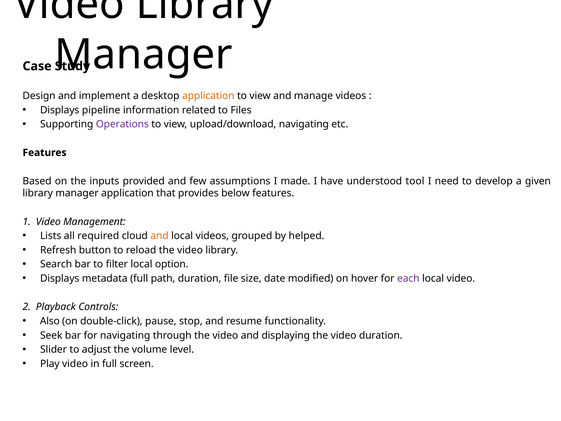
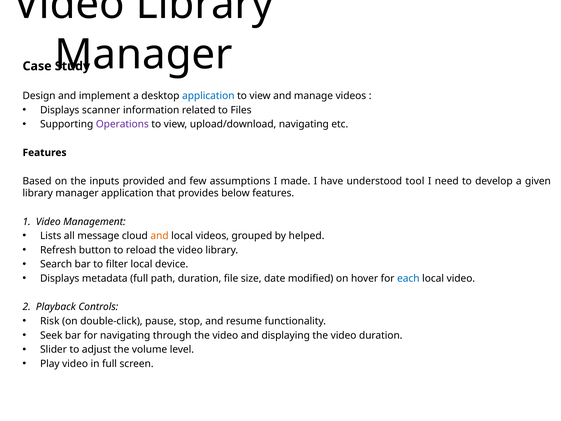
application at (208, 96) colour: orange -> blue
pipeline: pipeline -> scanner
required: required -> message
option: option -> device
each colour: purple -> blue
Also: Also -> Risk
